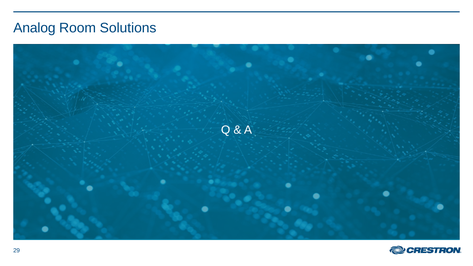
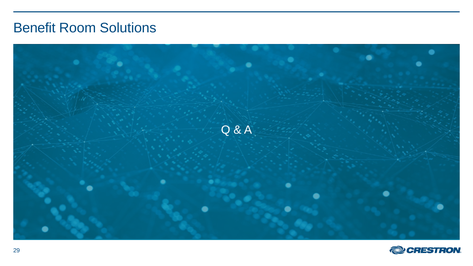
Analog: Analog -> Benefit
